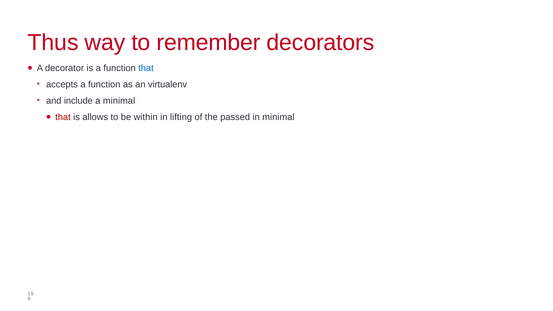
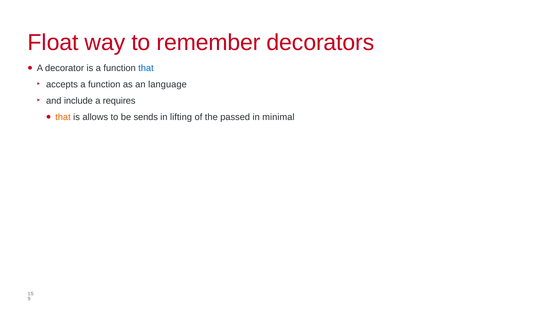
Thus: Thus -> Float
virtualenv: virtualenv -> language
a minimal: minimal -> requires
that at (63, 117) colour: red -> orange
within: within -> sends
